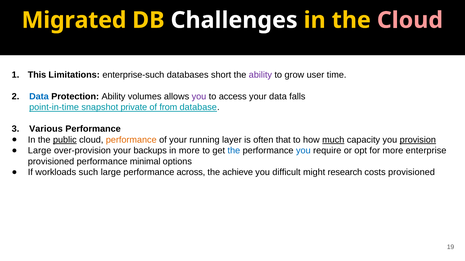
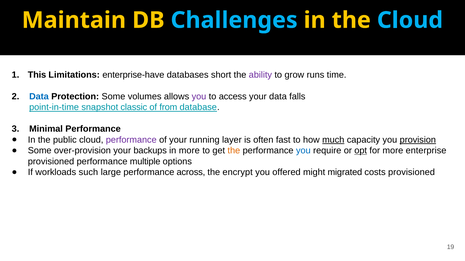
Migrated: Migrated -> Maintain
Challenges colour: white -> light blue
Cloud at (410, 20) colour: pink -> light blue
enterprise-such: enterprise-such -> enterprise-have
user: user -> runs
Protection Ability: Ability -> Some
private: private -> classic
Various: Various -> Minimal
public underline: present -> none
performance at (131, 140) colour: orange -> purple
that: that -> fast
Large at (40, 151): Large -> Some
the at (234, 151) colour: blue -> orange
opt underline: none -> present
minimal: minimal -> multiple
achieve: achieve -> encrypt
difficult: difficult -> offered
research: research -> migrated
